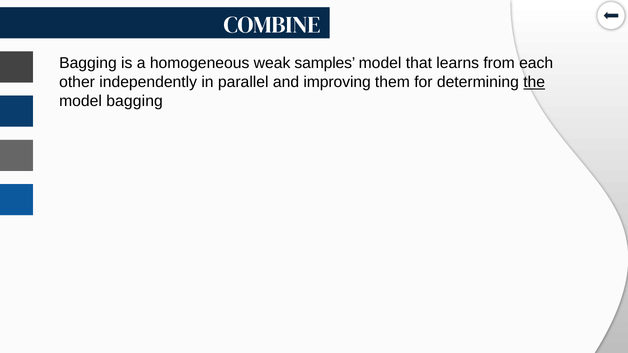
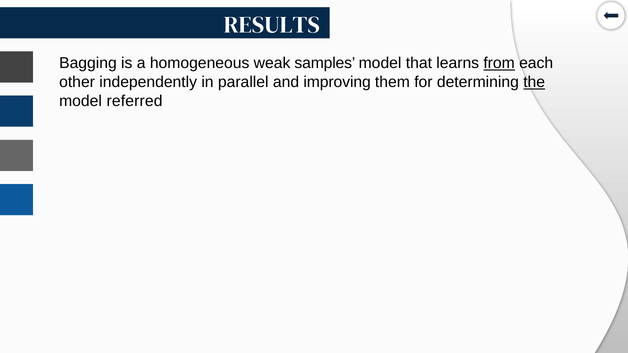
COMBINE: COMBINE -> RESULTS
from underline: none -> present
model bagging: bagging -> referred
